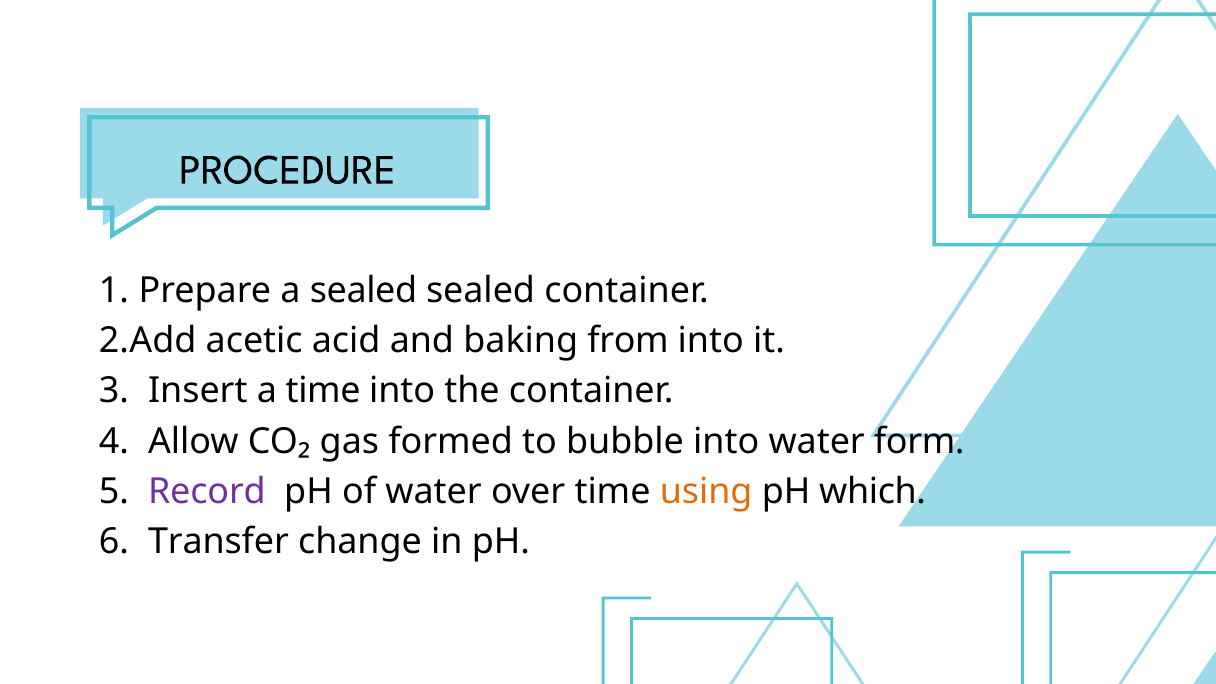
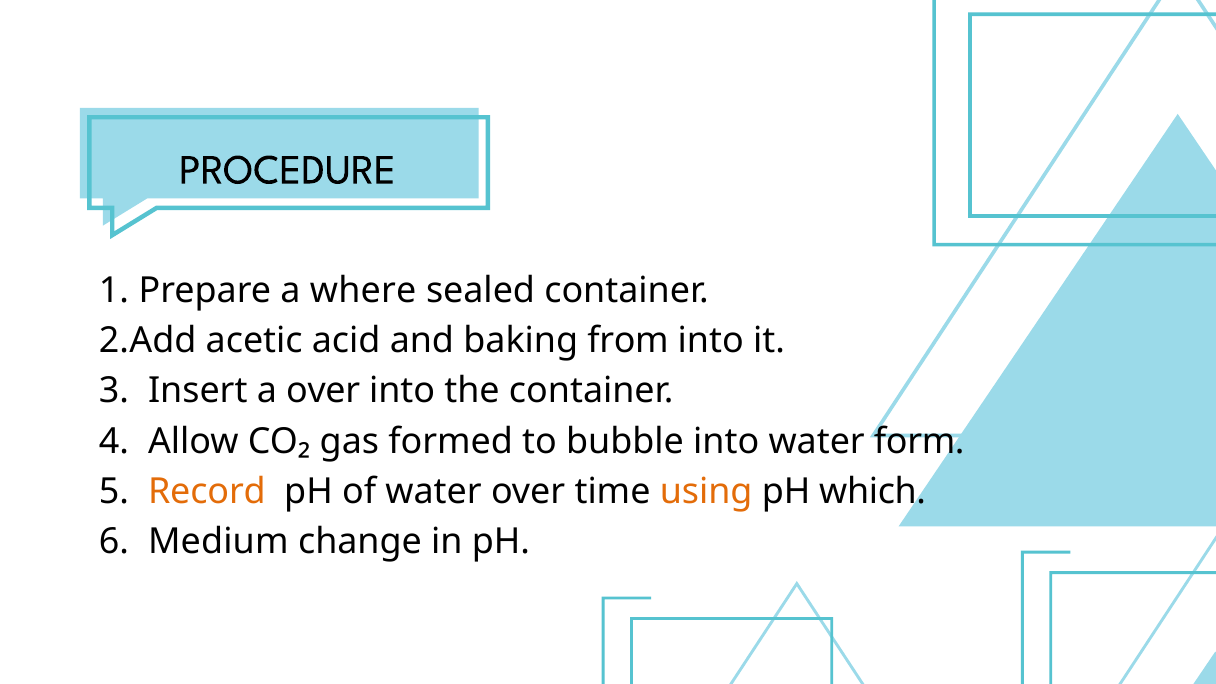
a sealed: sealed -> where
a time: time -> over
Record colour: purple -> orange
Transfer: Transfer -> Medium
